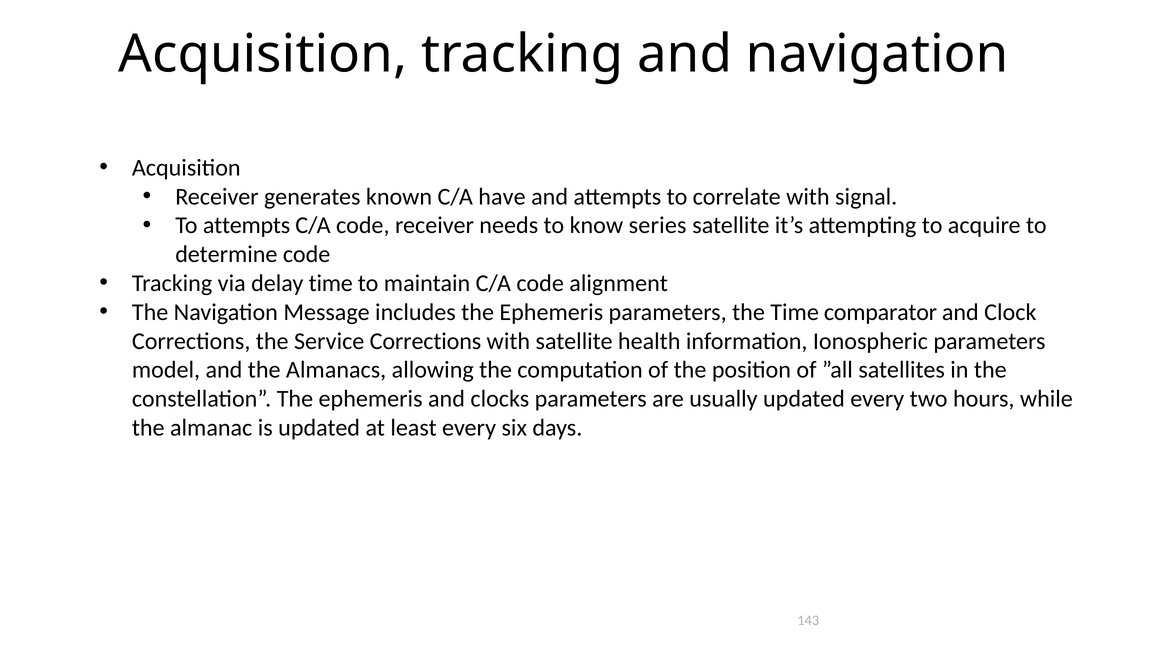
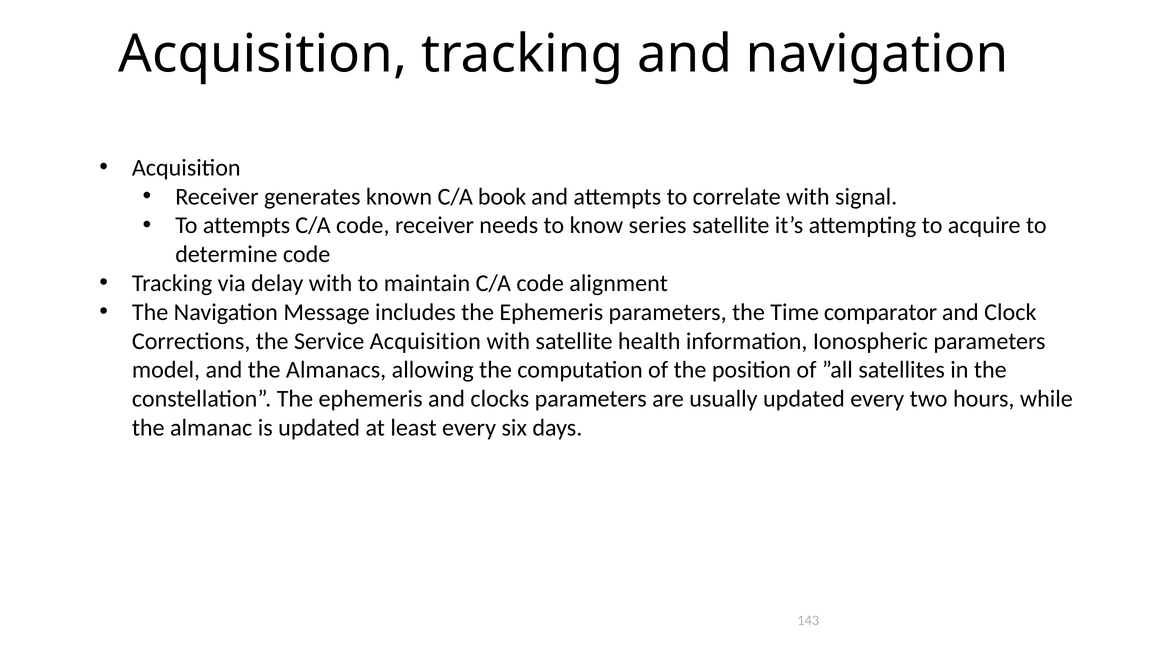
have: have -> book
delay time: time -> with
Service Corrections: Corrections -> Acquisition
